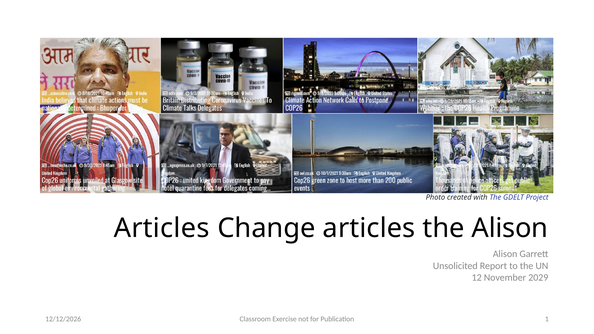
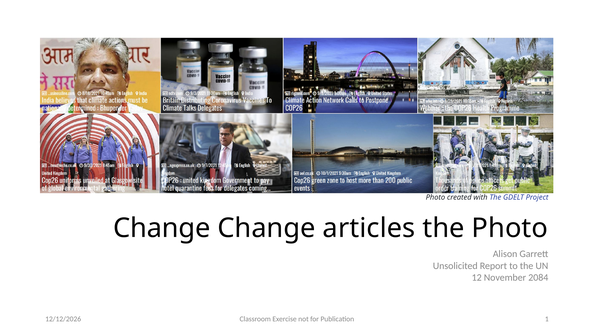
Articles at (162, 228): Articles -> Change
the Alison: Alison -> Photo
2029: 2029 -> 2084
